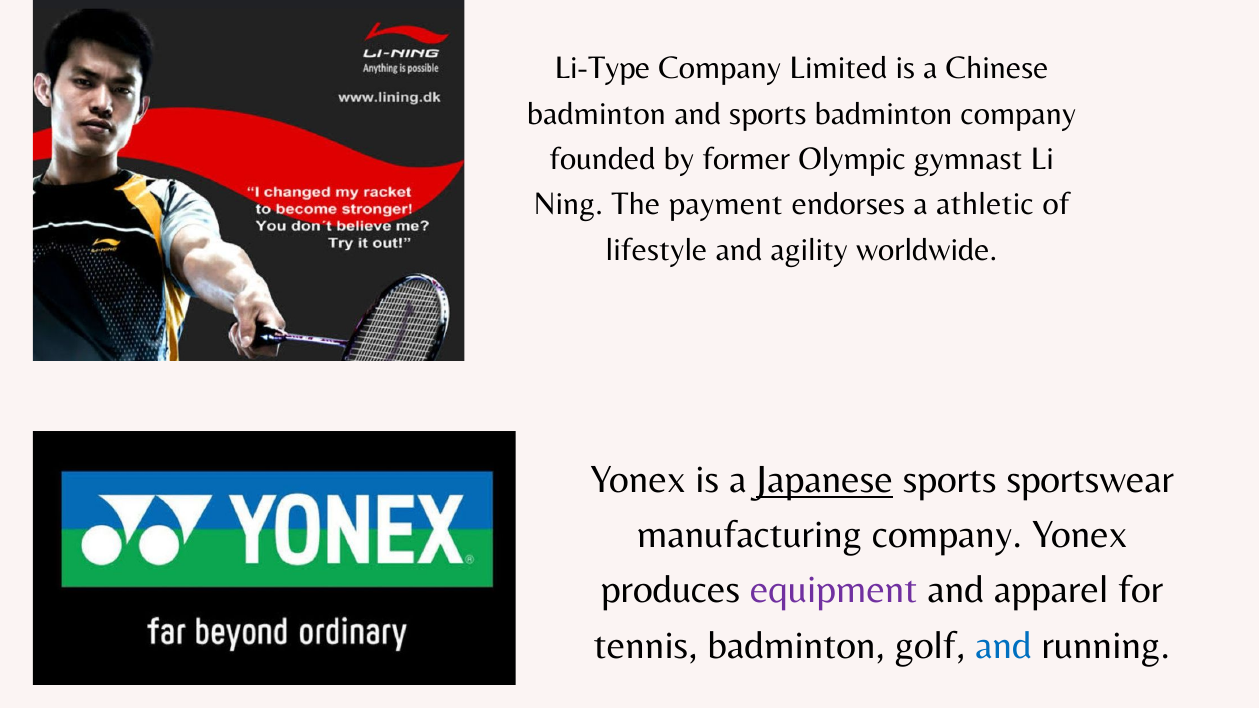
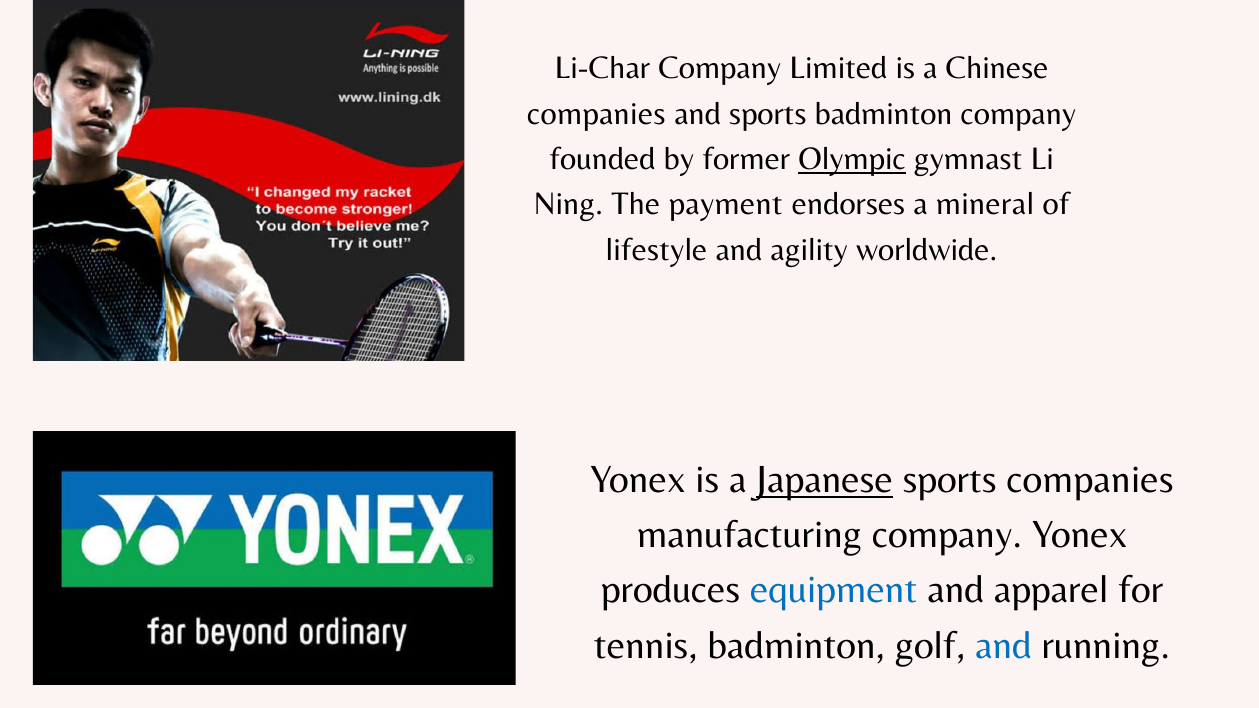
Li-Type: Li-Type -> Li-Char
badminton at (596, 113): badminton -> companies
Olympic underline: none -> present
athletic: athletic -> mineral
sports sportswear: sportswear -> companies
equipment colour: purple -> blue
